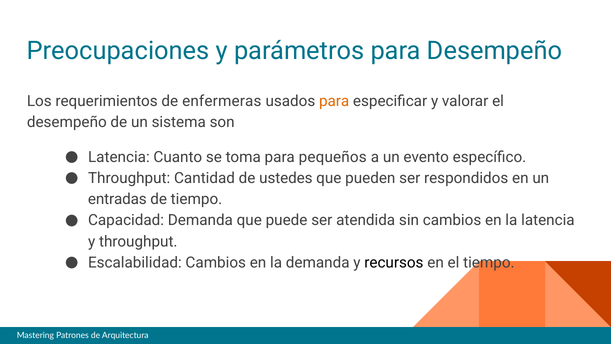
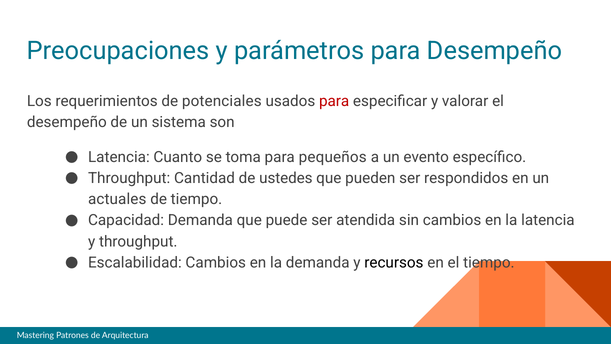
enfermeras: enfermeras -> potenciales
para at (334, 101) colour: orange -> red
entradas: entradas -> actuales
